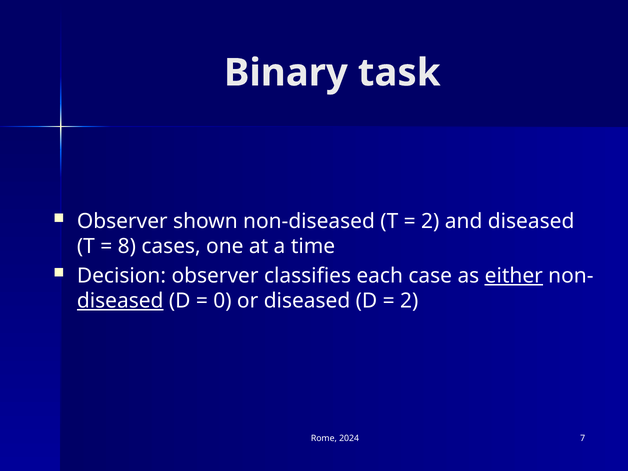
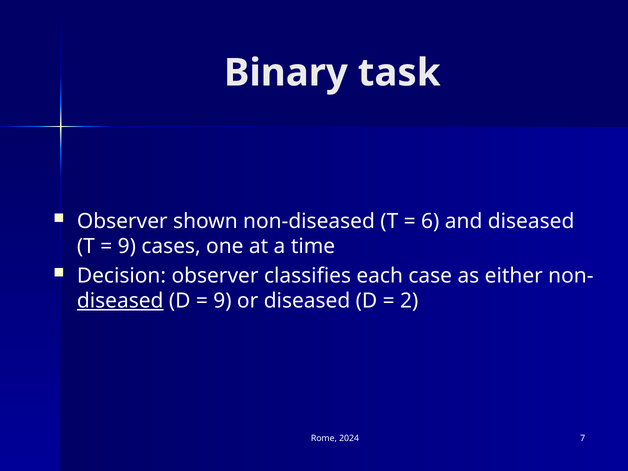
2 at (430, 221): 2 -> 6
8 at (127, 246): 8 -> 9
either underline: present -> none
0 at (222, 301): 0 -> 9
